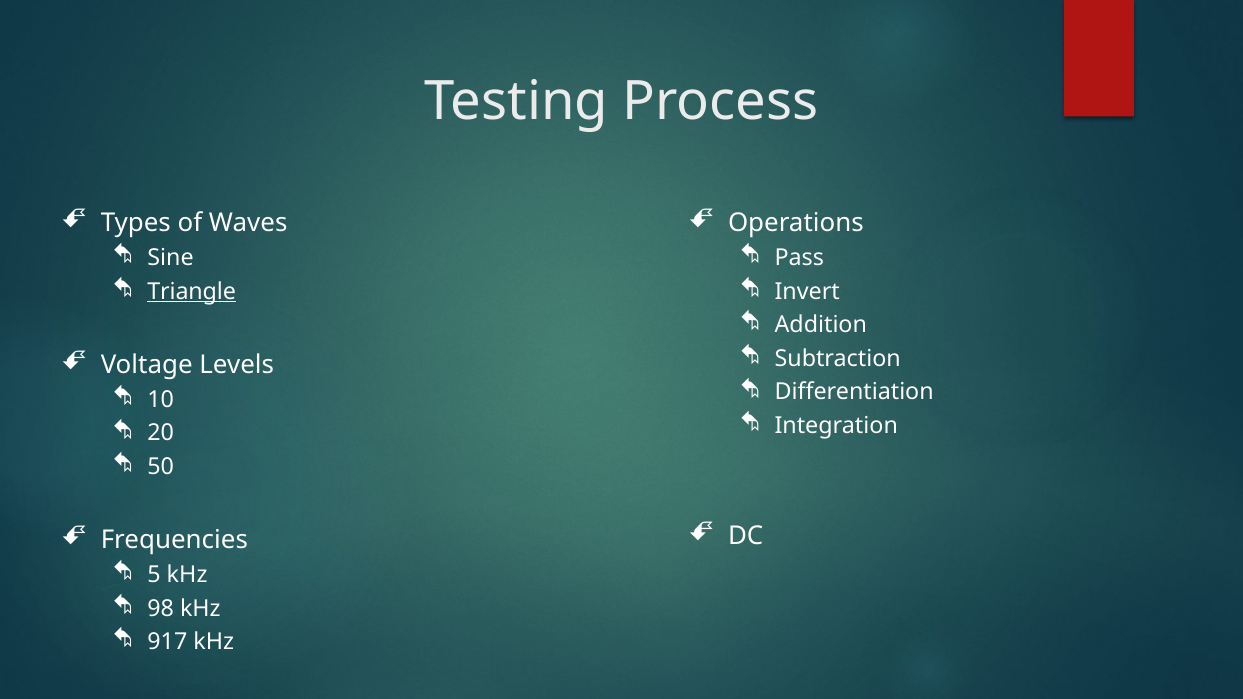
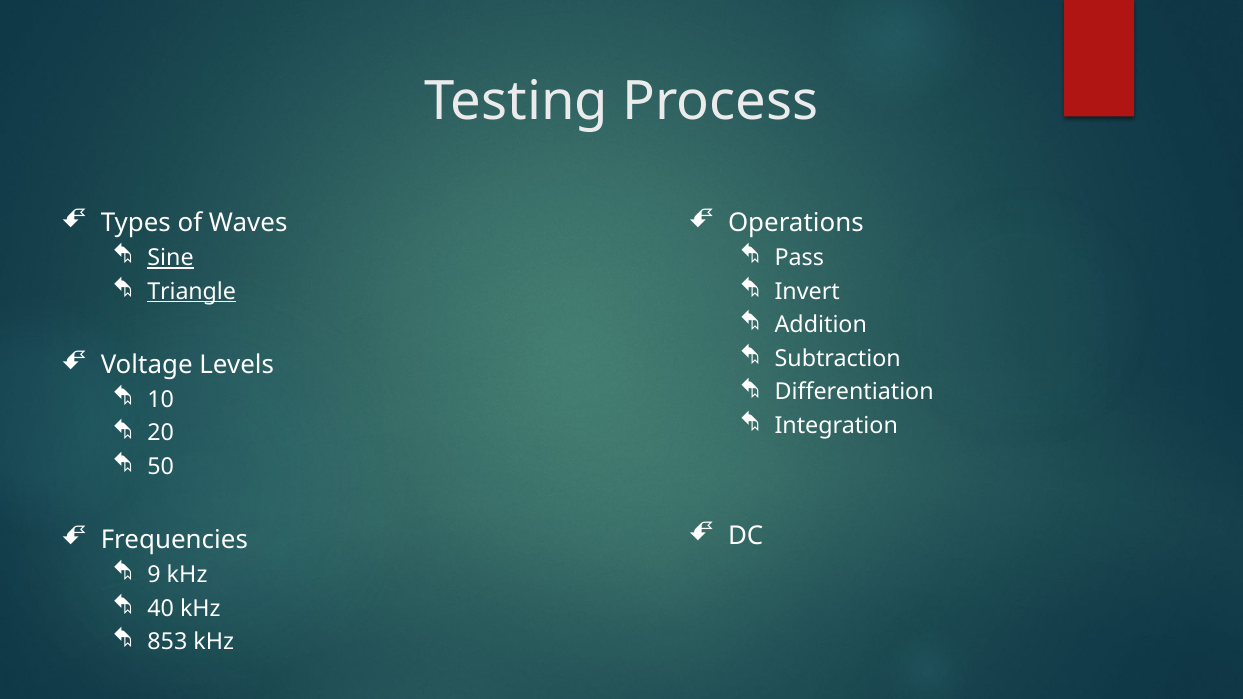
Sine underline: none -> present
5: 5 -> 9
98: 98 -> 40
917: 917 -> 853
